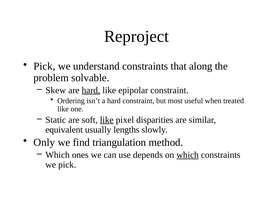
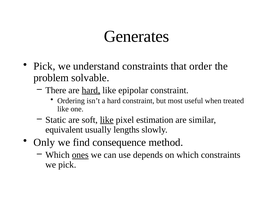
Reproject: Reproject -> Generates
along: along -> order
Skew: Skew -> There
disparities: disparities -> estimation
triangulation: triangulation -> consequence
ones underline: none -> present
which at (188, 155) underline: present -> none
